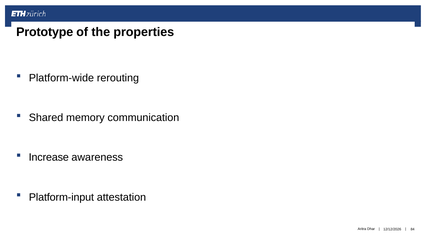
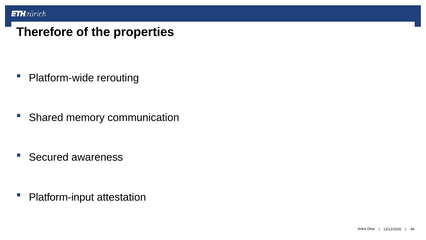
Prototype: Prototype -> Therefore
Increase: Increase -> Secured
